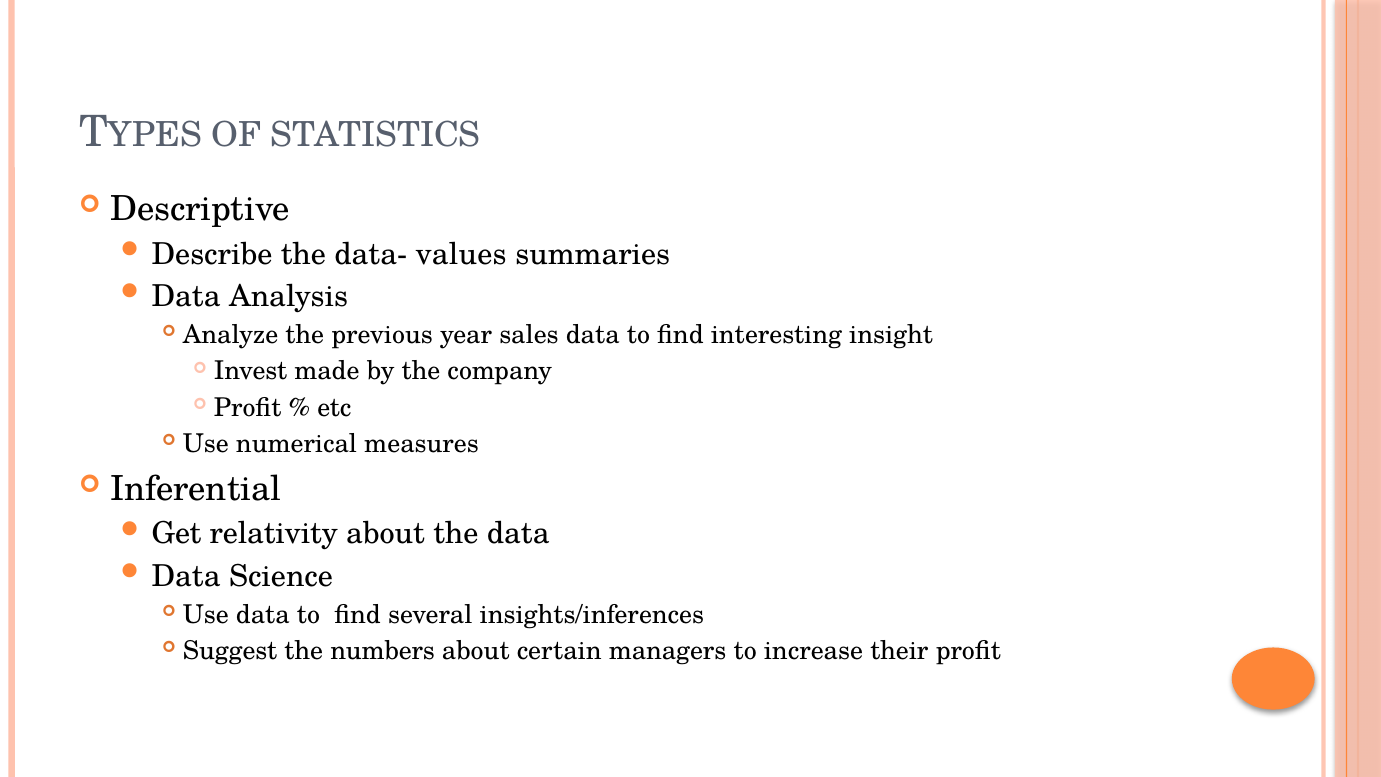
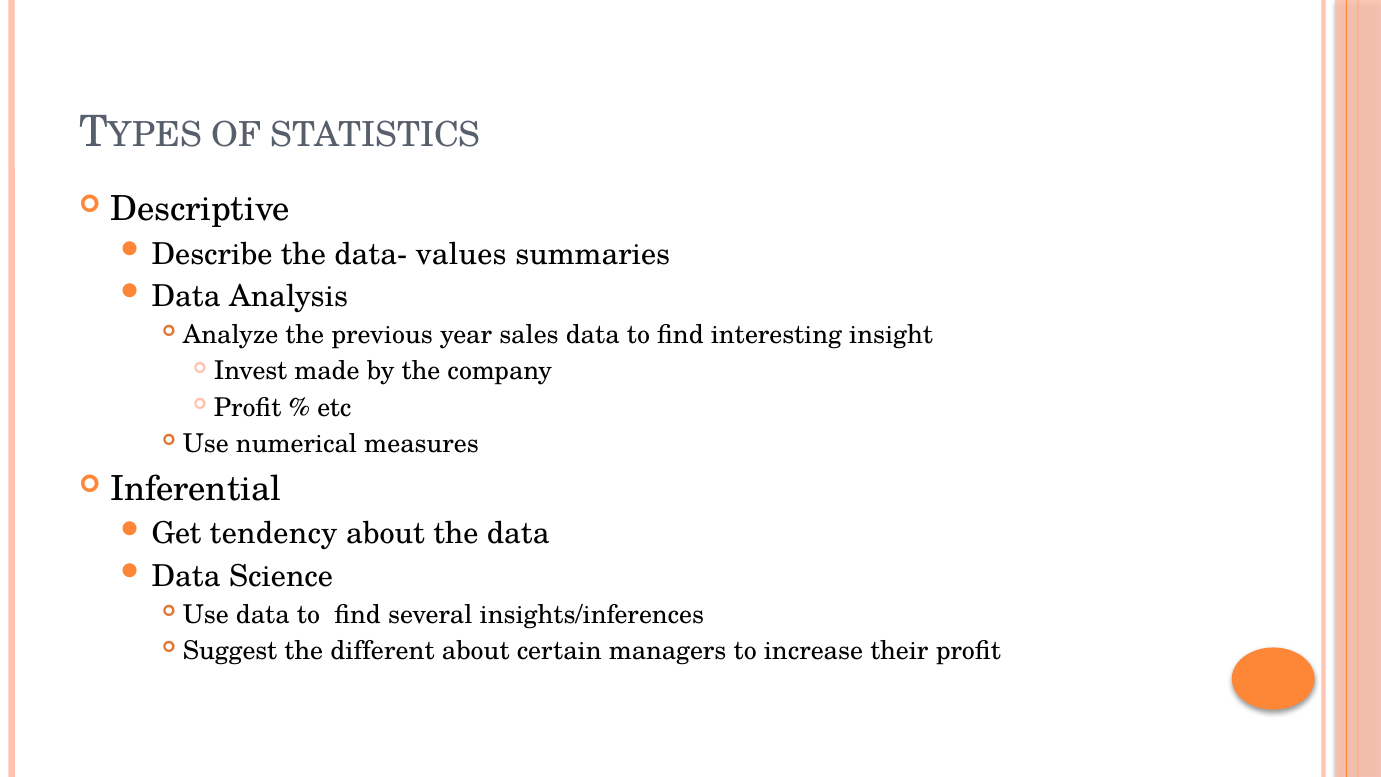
relativity: relativity -> tendency
numbers: numbers -> different
